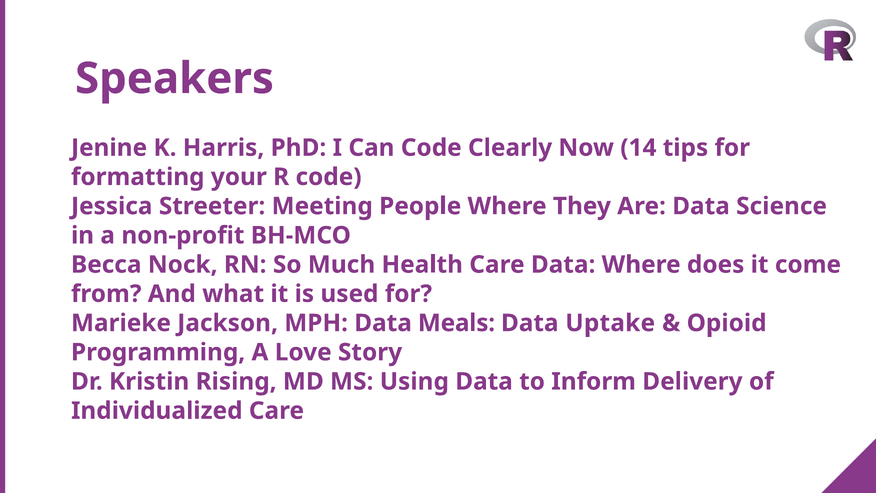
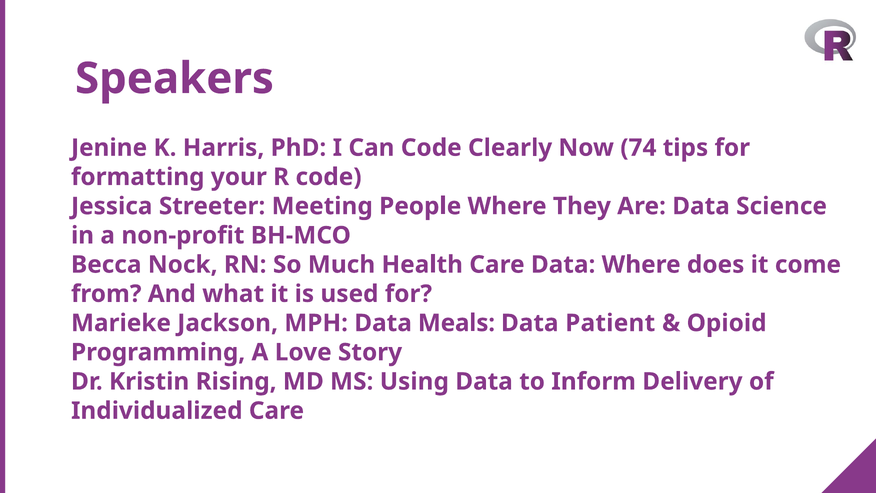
14: 14 -> 74
Uptake: Uptake -> Patient
